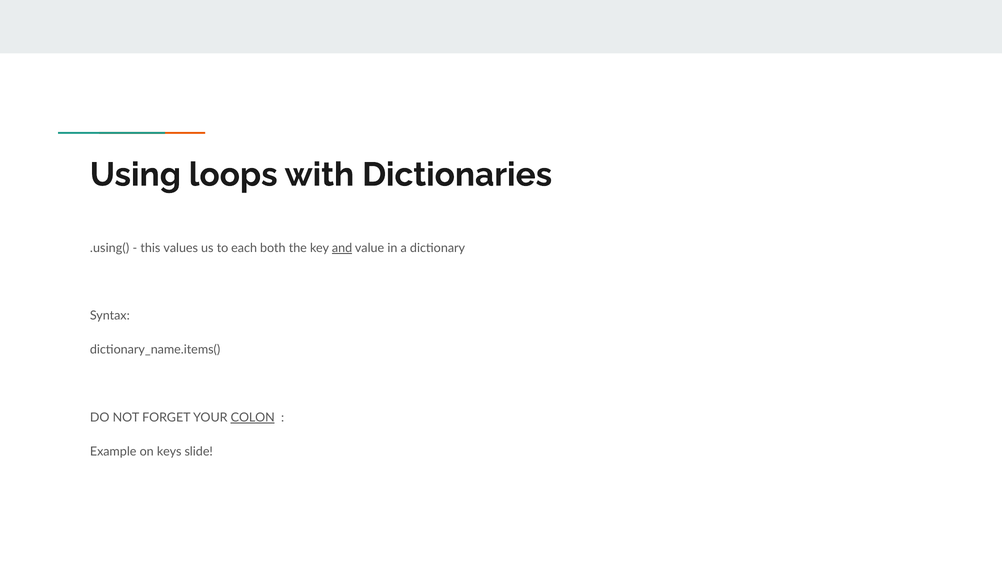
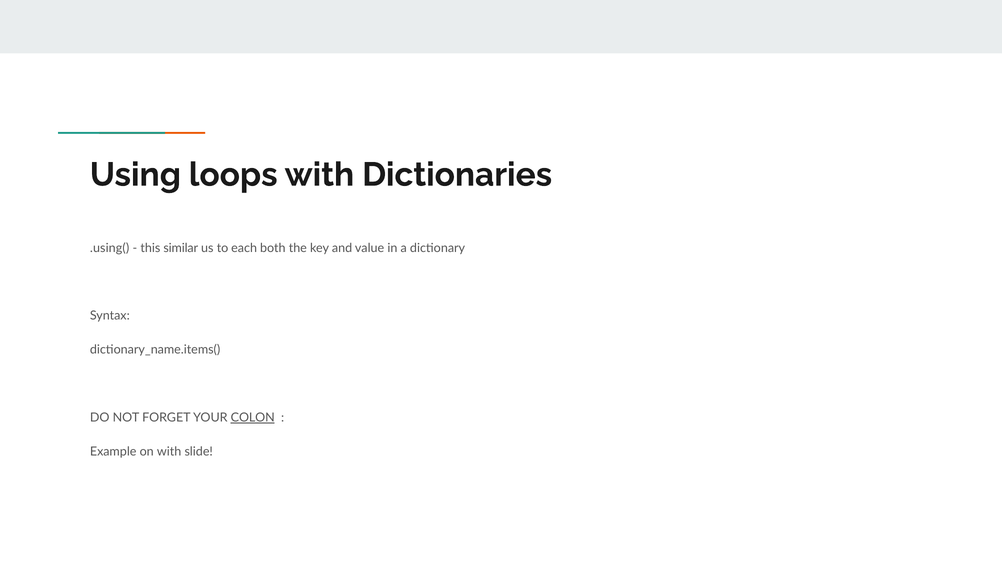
values: values -> similar
and underline: present -> none
on keys: keys -> with
